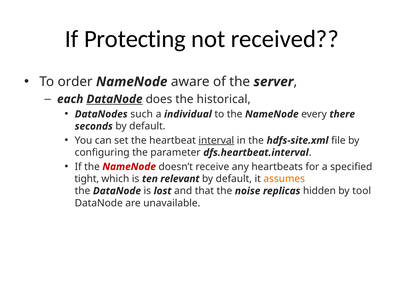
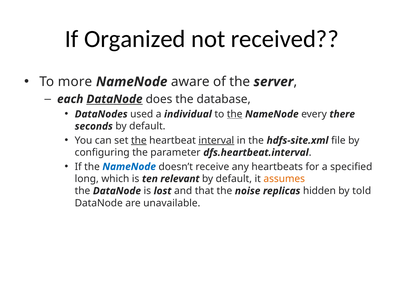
Protecting: Protecting -> Organized
order: order -> more
historical: historical -> database
such: such -> used
the at (235, 114) underline: none -> present
the at (139, 140) underline: none -> present
NameNode at (129, 167) colour: red -> blue
tight: tight -> long
tool: tool -> told
